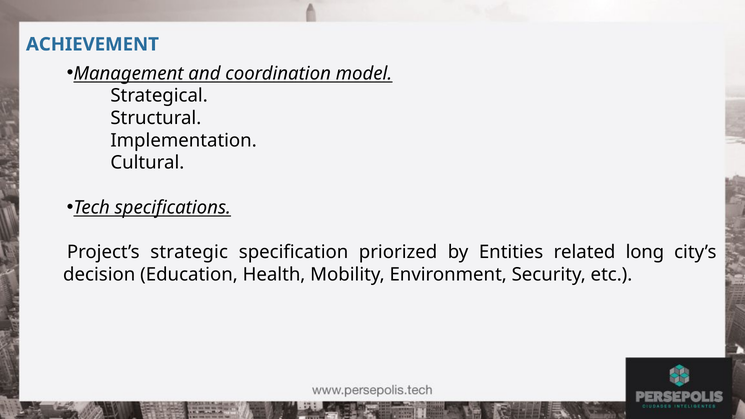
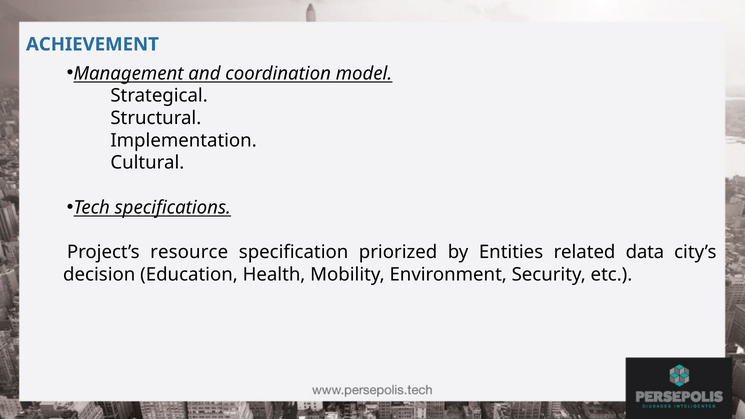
strategic: strategic -> resource
long: long -> data
